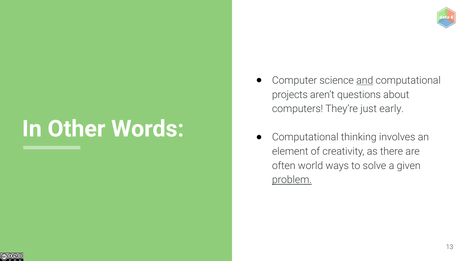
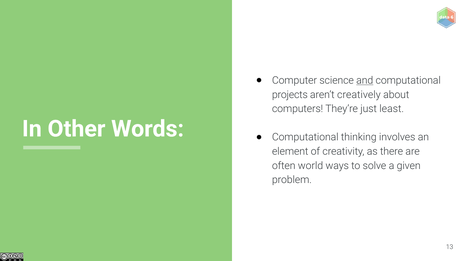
questions: questions -> creatively
early: early -> least
problem underline: present -> none
